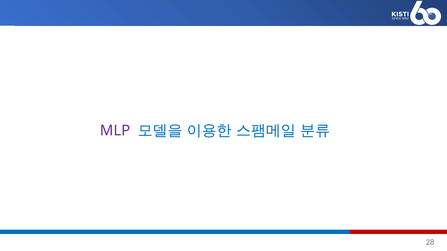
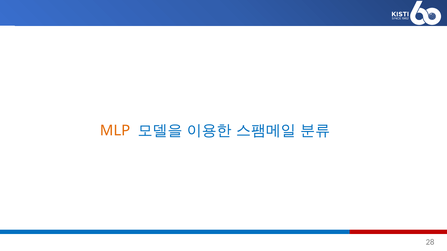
MLP colour: purple -> orange
